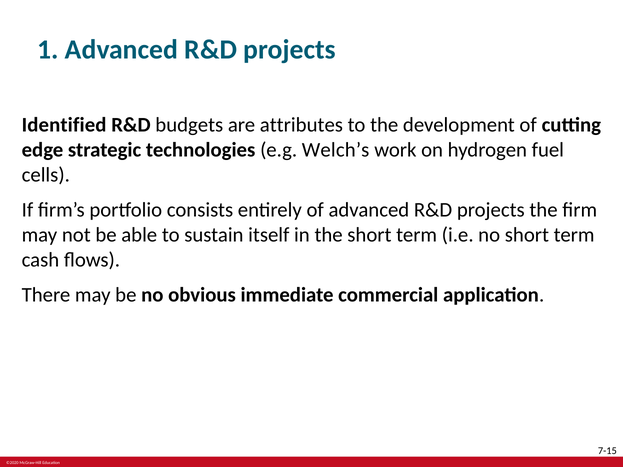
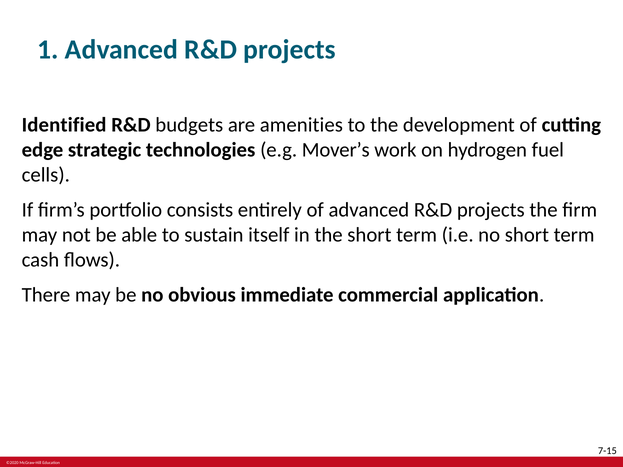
attributes: attributes -> amenities
Welch’s: Welch’s -> Mover’s
